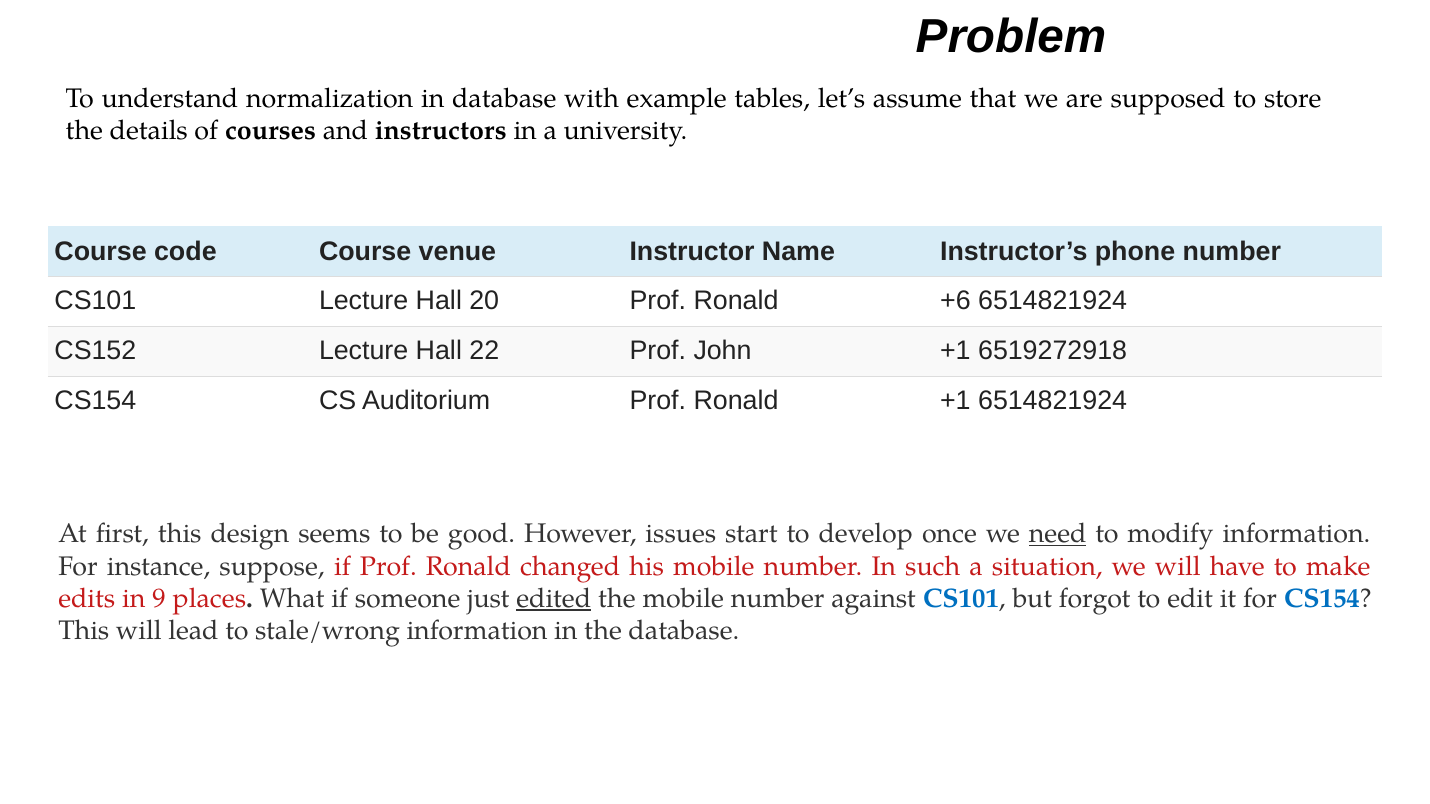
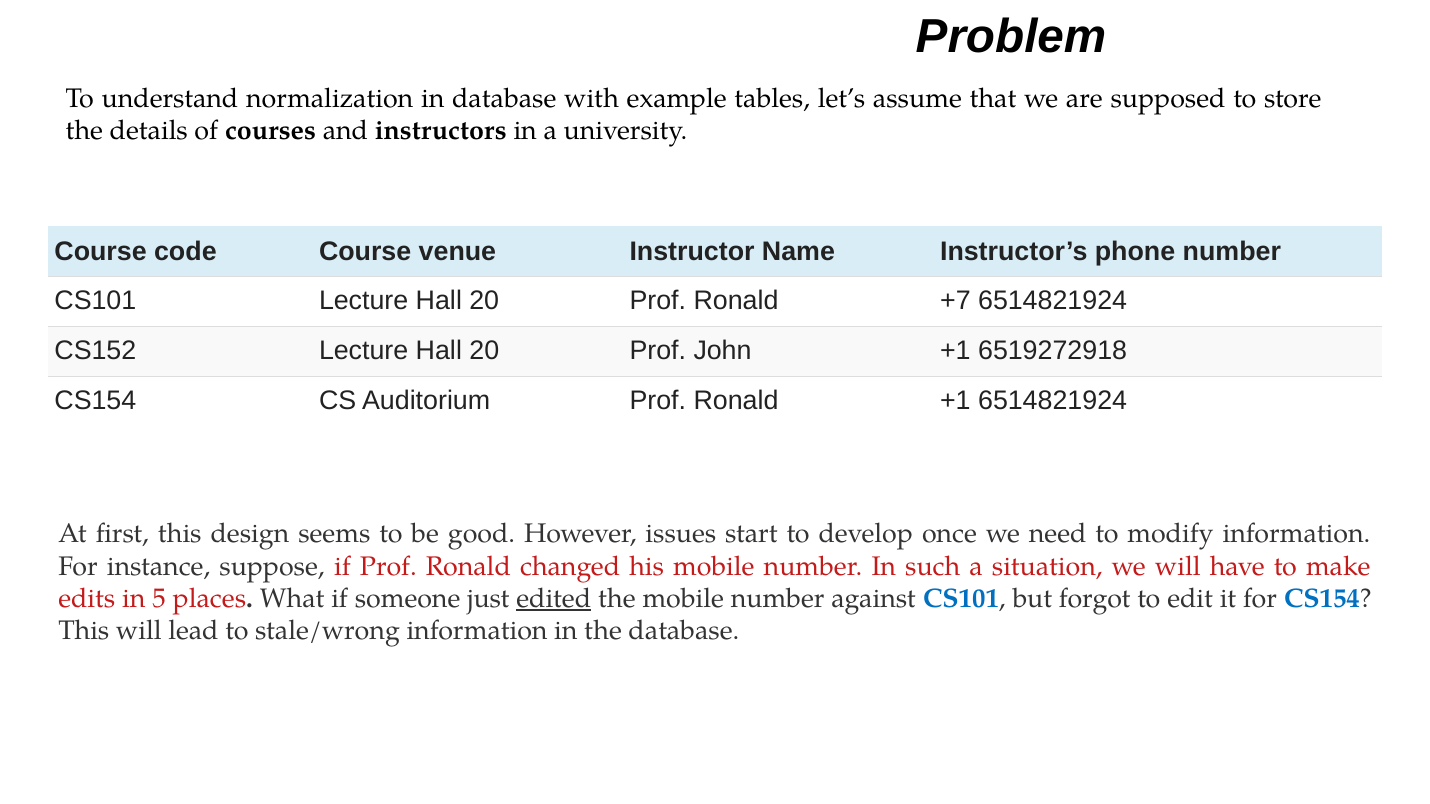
+6: +6 -> +7
CS152 Lecture Hall 22: 22 -> 20
need underline: present -> none
9: 9 -> 5
